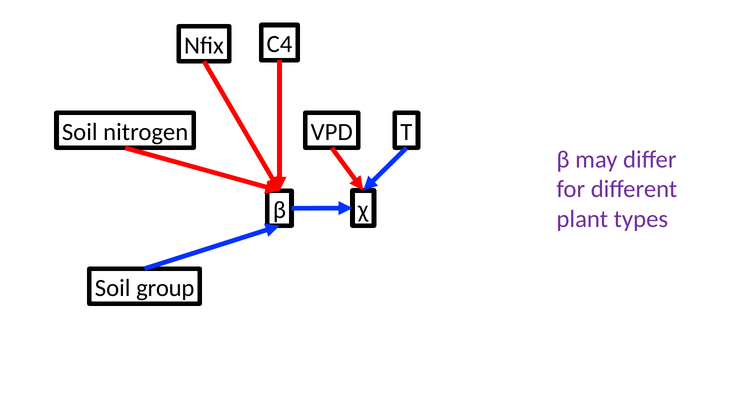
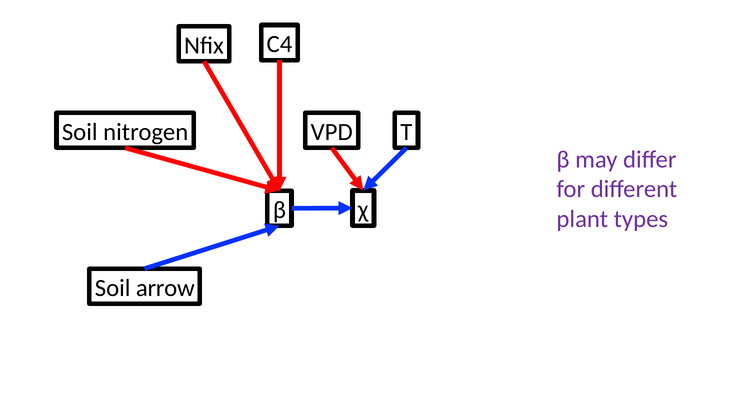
group: group -> arrow
